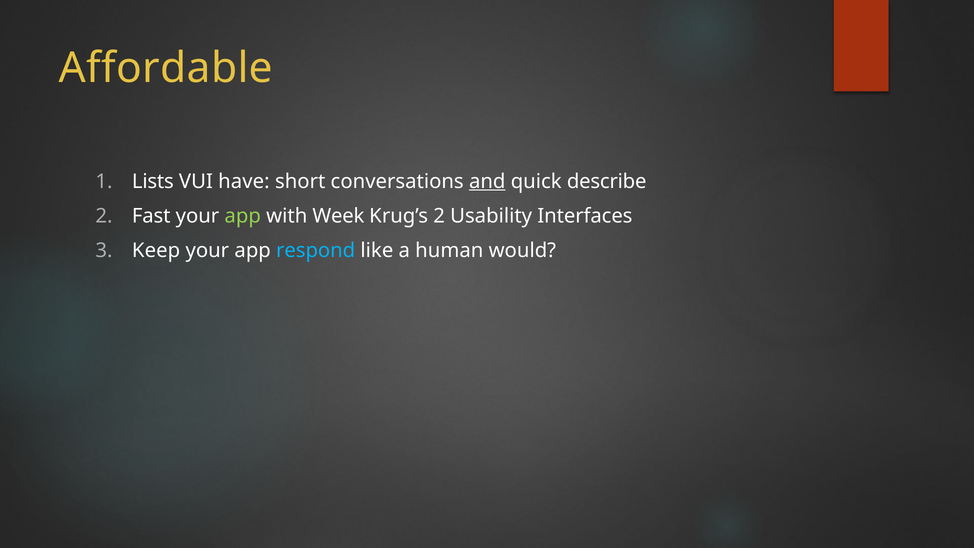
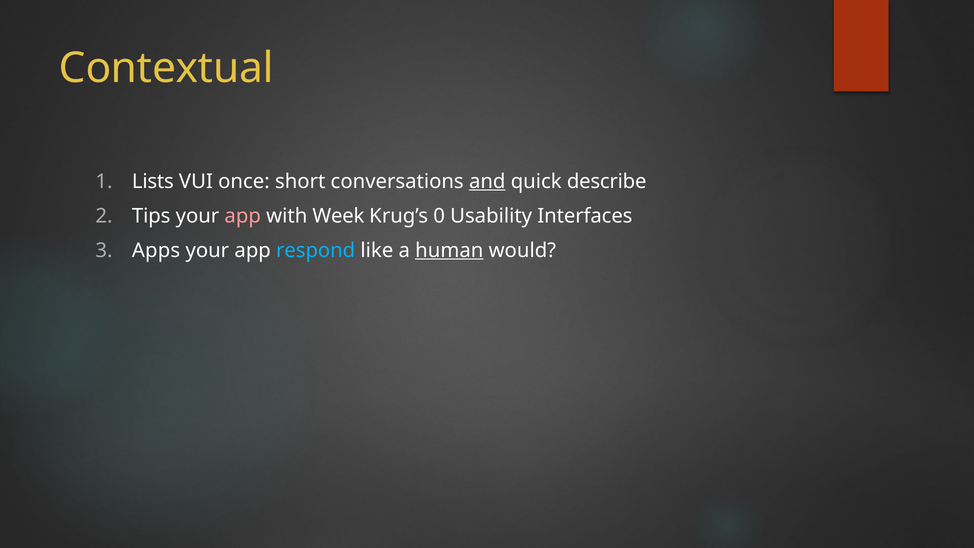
Affordable: Affordable -> Contextual
have: have -> once
Fast: Fast -> Tips
app at (243, 216) colour: light green -> pink
Krug’s 2: 2 -> 0
Keep: Keep -> Apps
human underline: none -> present
